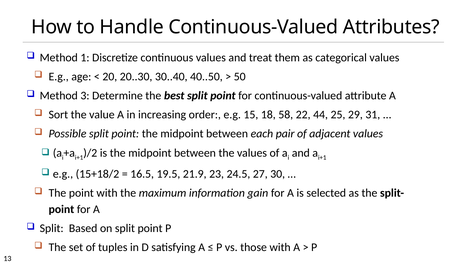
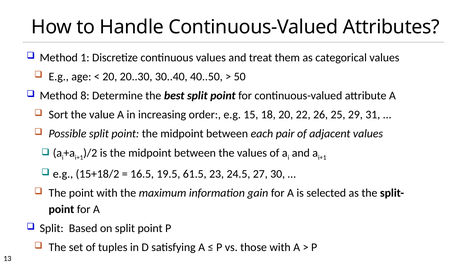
3: 3 -> 8
18 58: 58 -> 20
44: 44 -> 26
21.9: 21.9 -> 61.5
